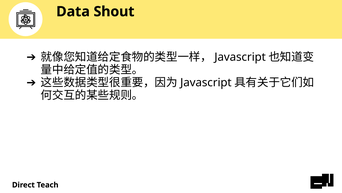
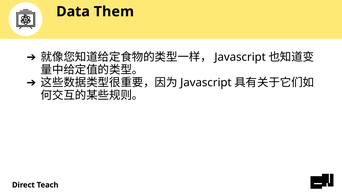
Shout: Shout -> Them
